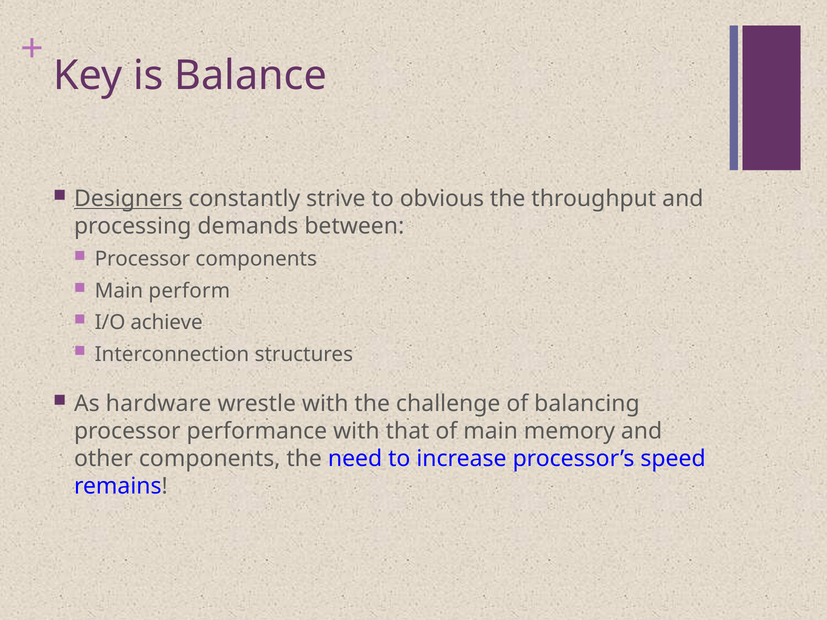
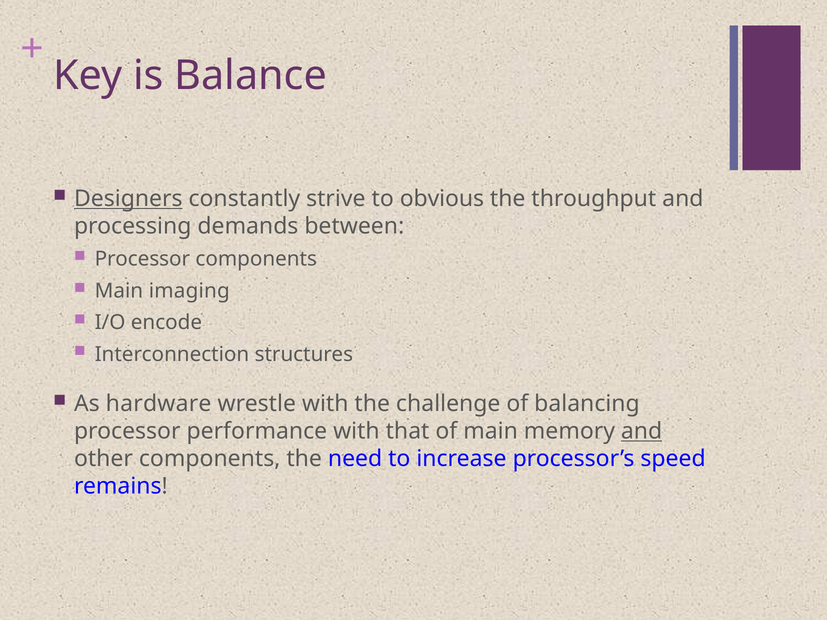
perform: perform -> imaging
achieve: achieve -> encode
and at (642, 431) underline: none -> present
